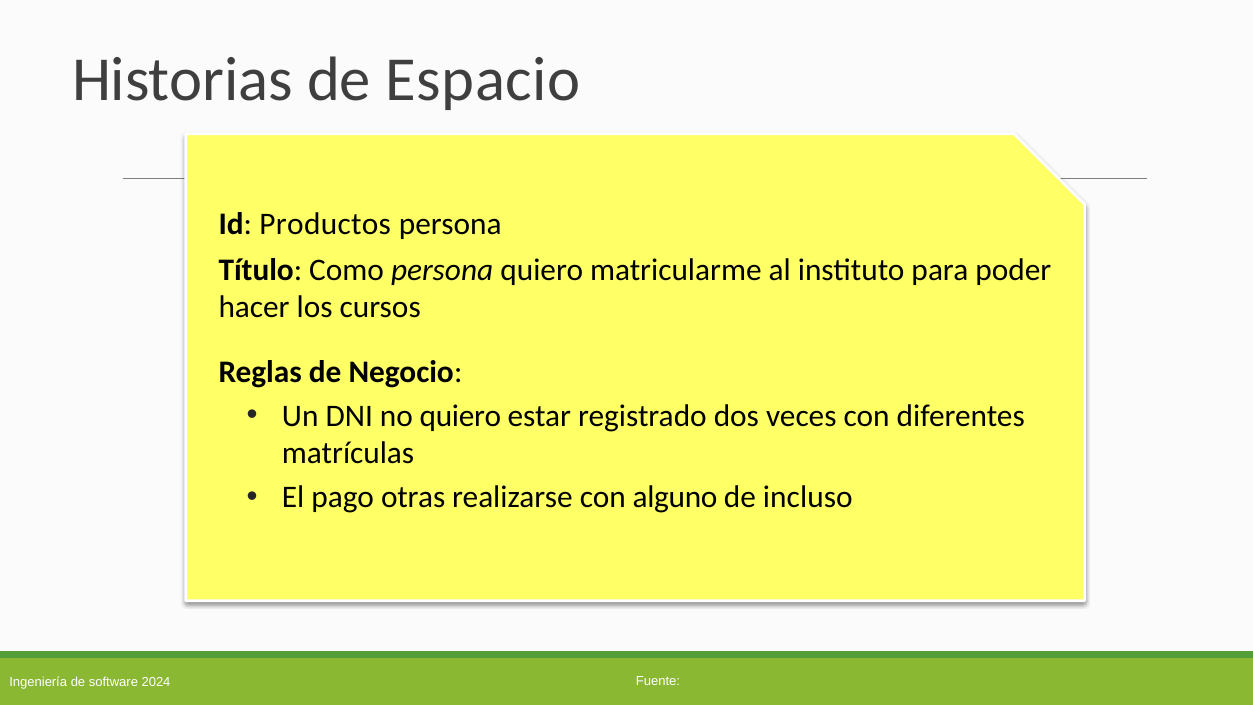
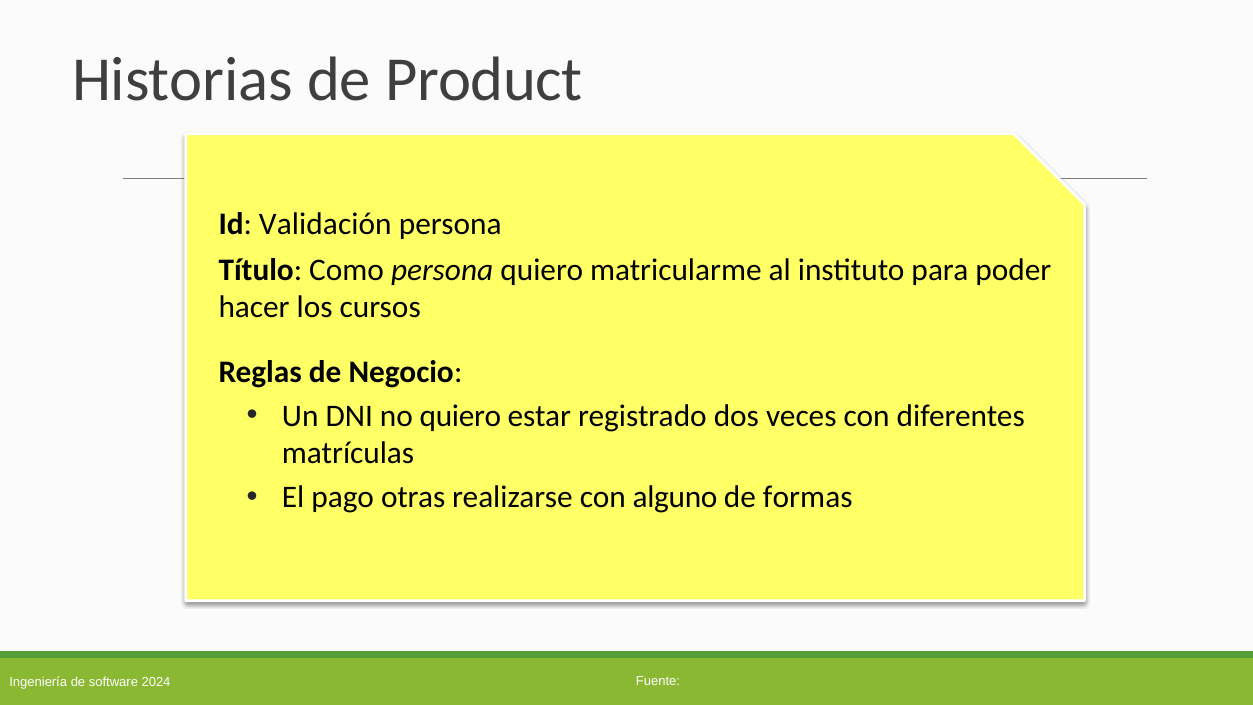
Espacio: Espacio -> Product
Productos: Productos -> Validación
incluso: incluso -> formas
